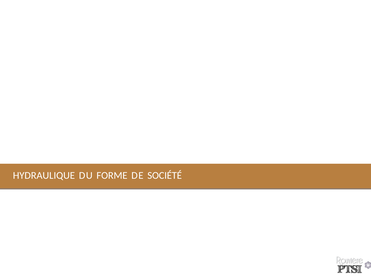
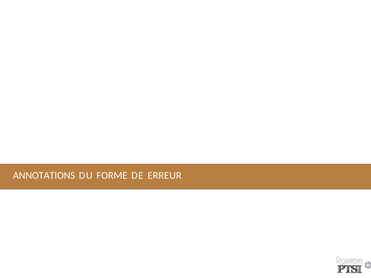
HYDRAULIQUE: HYDRAULIQUE -> ANNOTATIONS
SOCIÉTÉ: SOCIÉTÉ -> ERREUR
